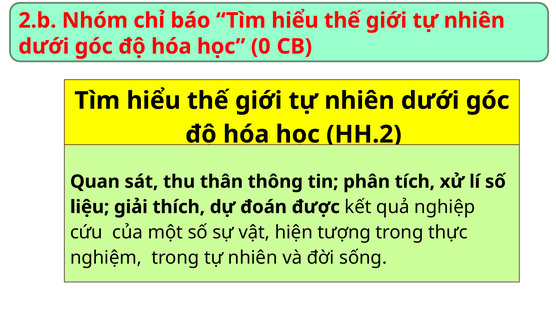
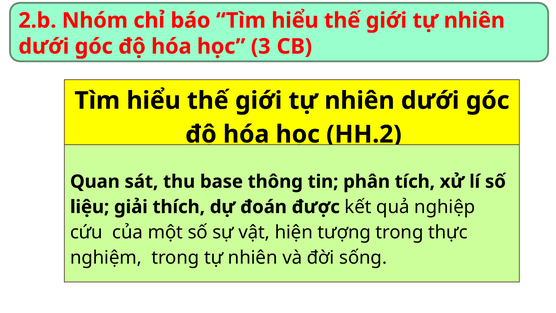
0: 0 -> 3
thân: thân -> base
